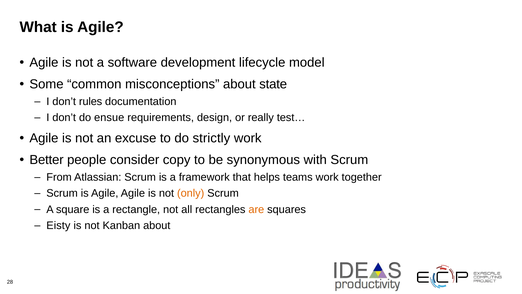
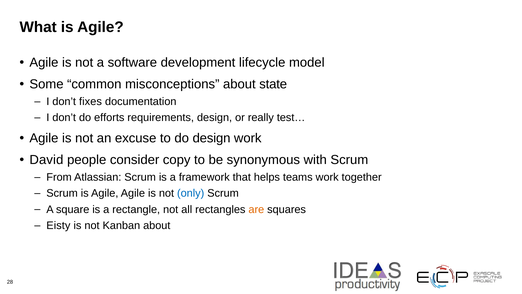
rules: rules -> fixes
ensue: ensue -> efforts
do strictly: strictly -> design
Better: Better -> David
only colour: orange -> blue
